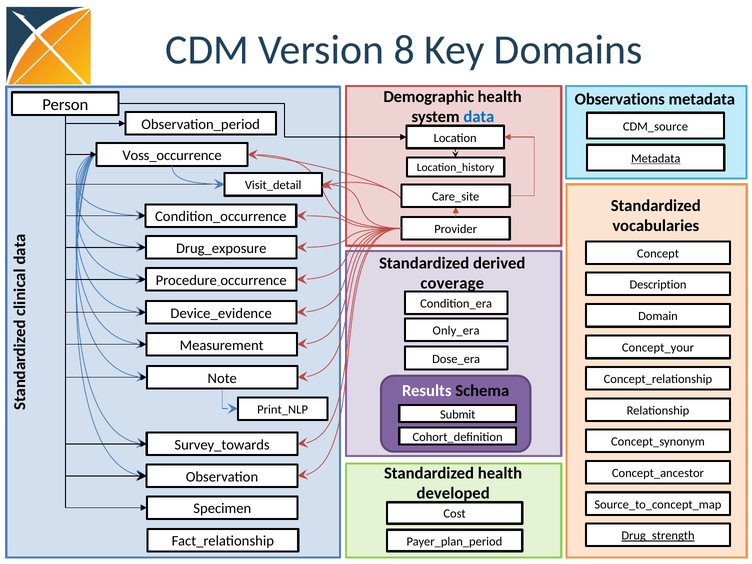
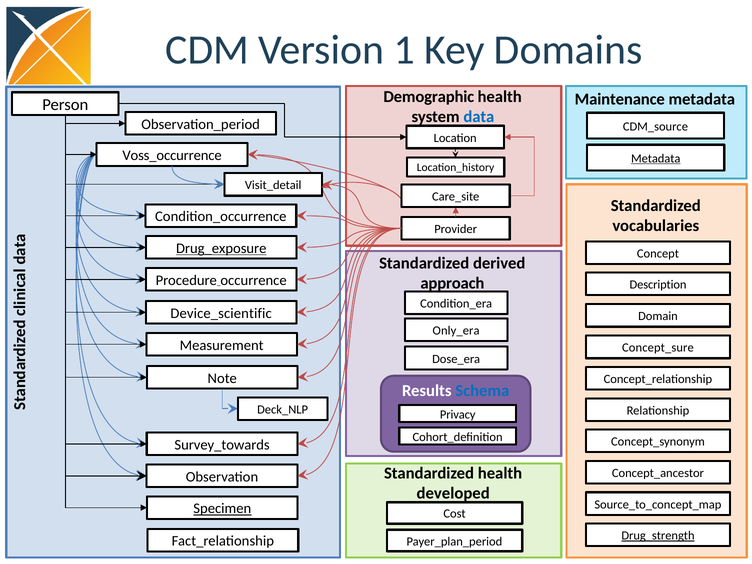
8: 8 -> 1
Observations: Observations -> Maintenance
Drug_exposure underline: none -> present
coverage: coverage -> approach
Device_evidence: Device_evidence -> Device_scientific
Concept_your: Concept_your -> Concept_sure
Schema colour: black -> blue
Print_NLP: Print_NLP -> Deck_NLP
Submit: Submit -> Privacy
Specimen underline: none -> present
